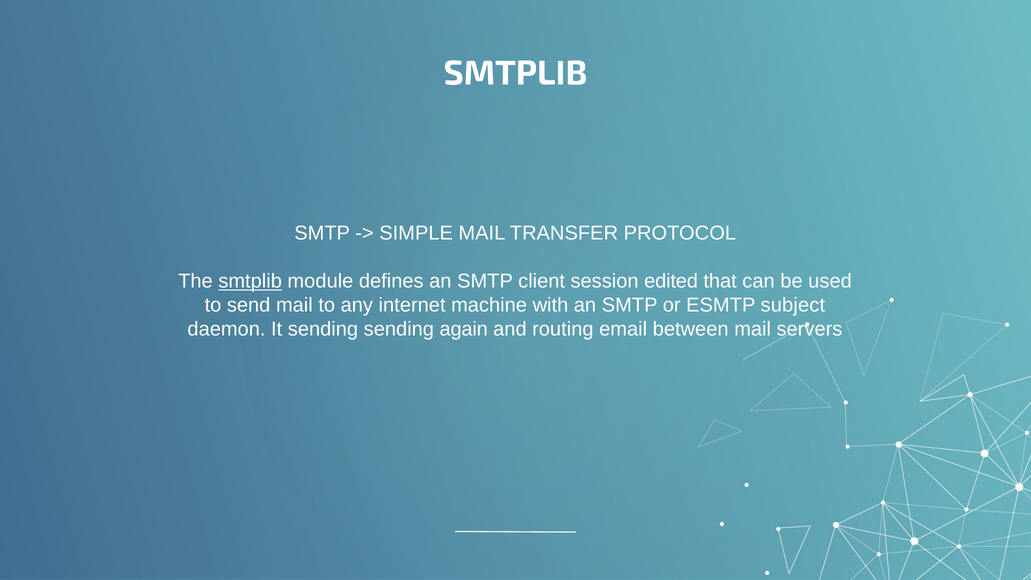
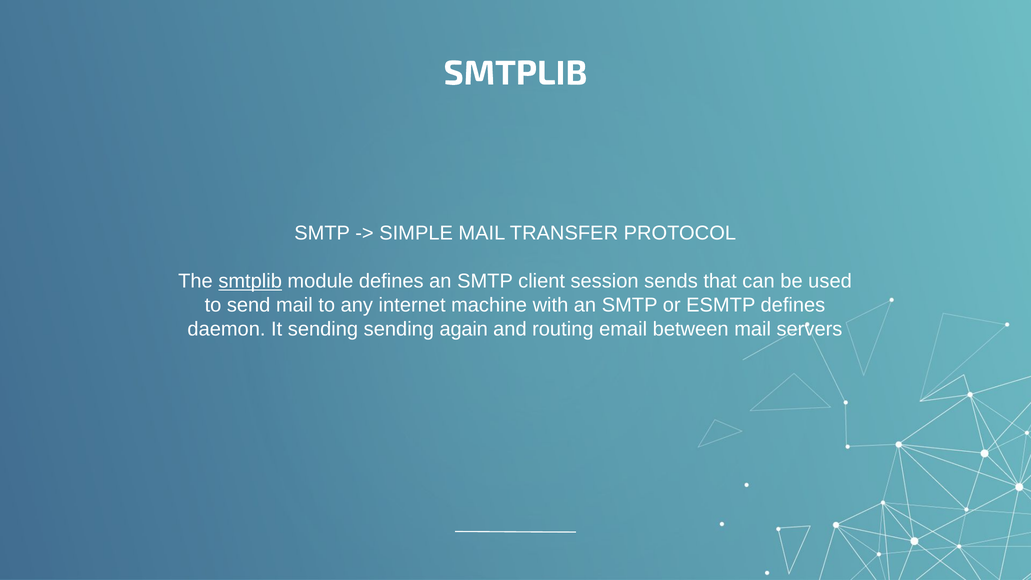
edited: edited -> sends
ESMTP subject: subject -> defines
